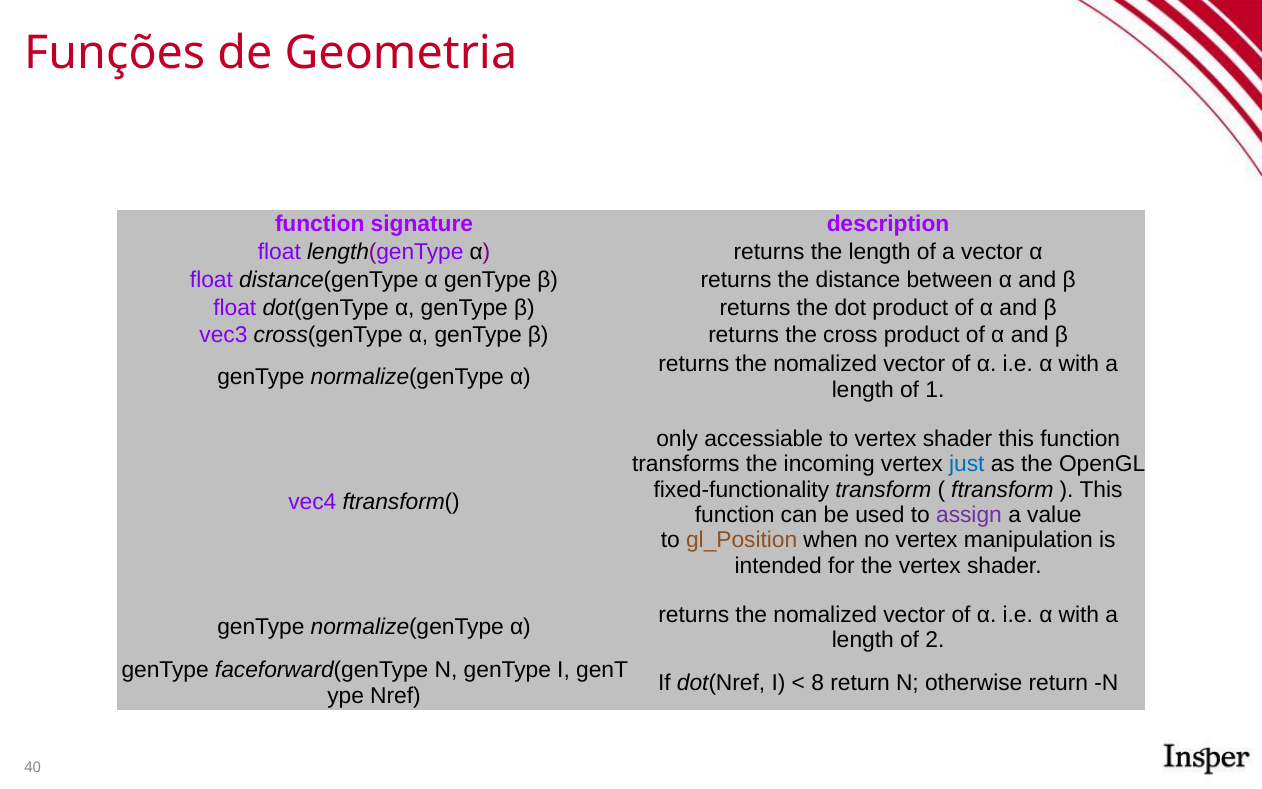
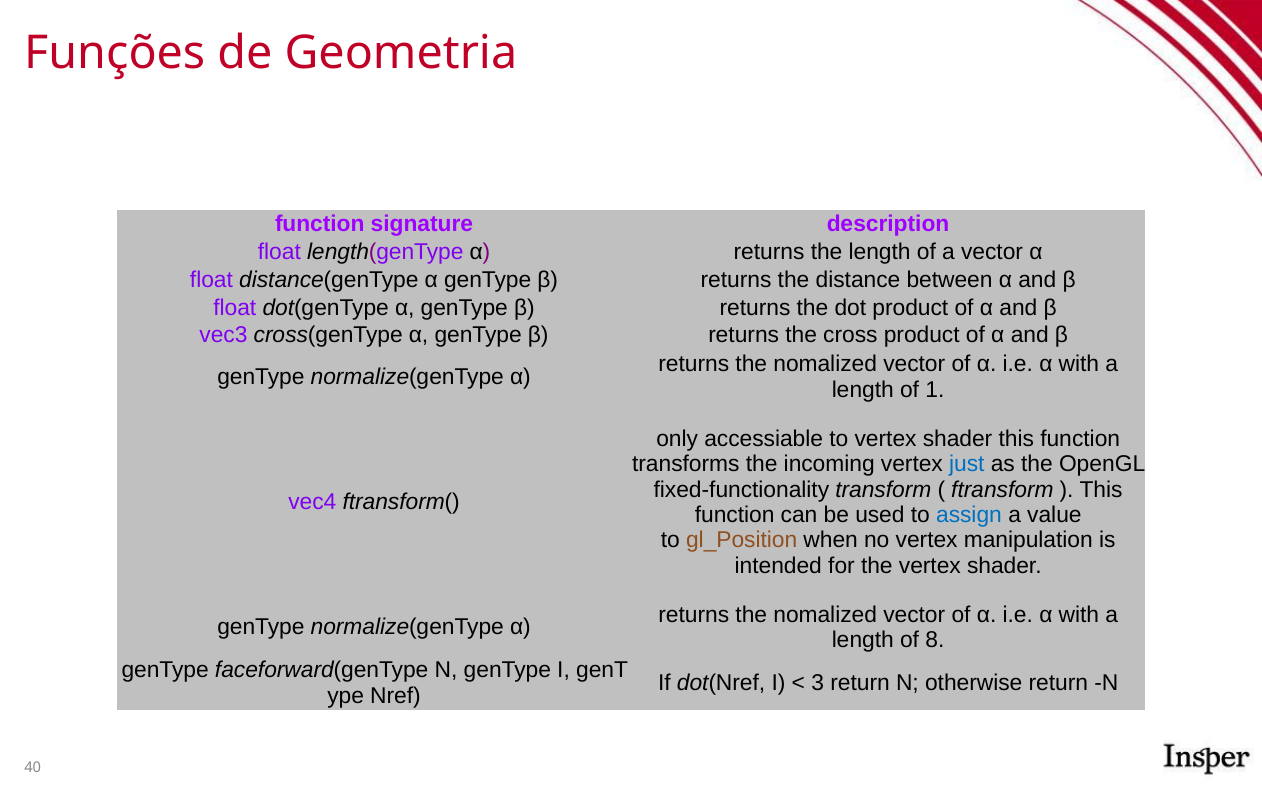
assign colour: purple -> blue
2: 2 -> 8
8: 8 -> 3
